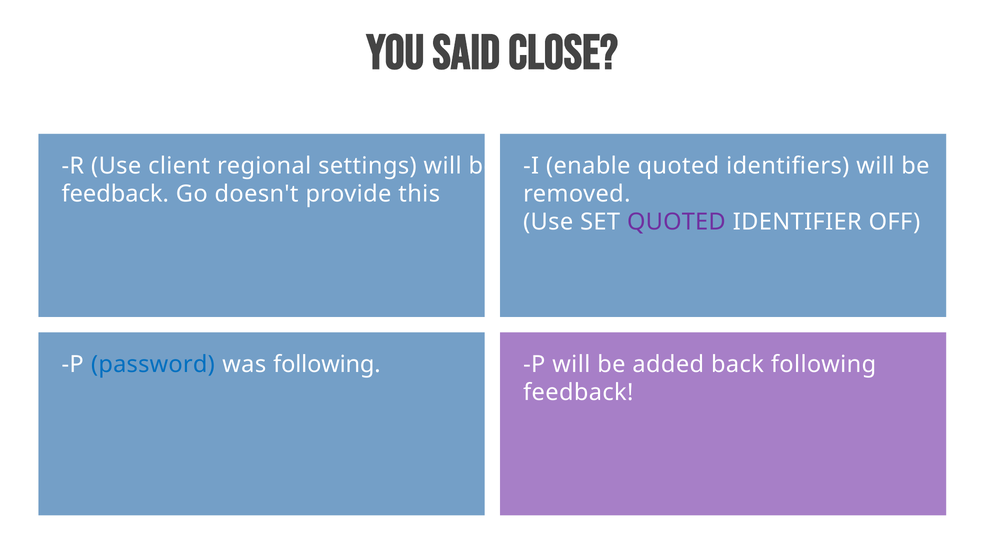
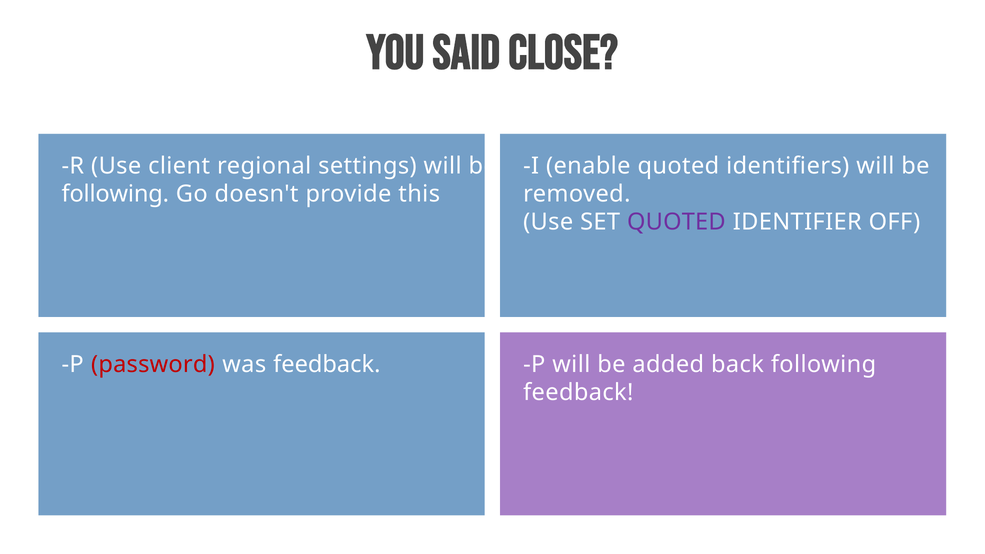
feedback at (115, 194): feedback -> following
password colour: blue -> red
was following: following -> feedback
